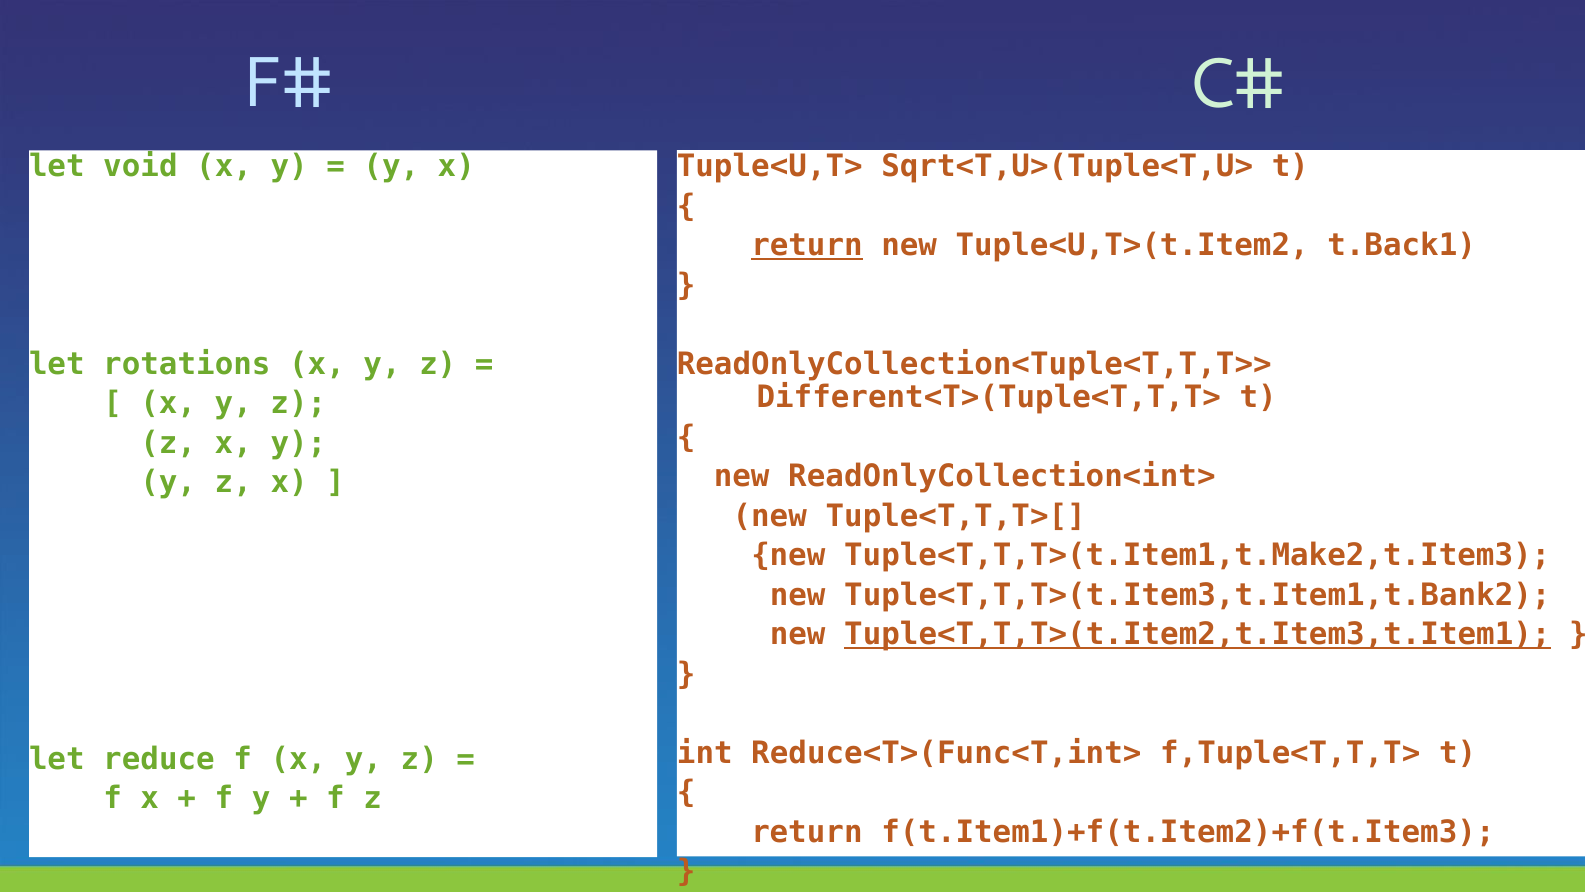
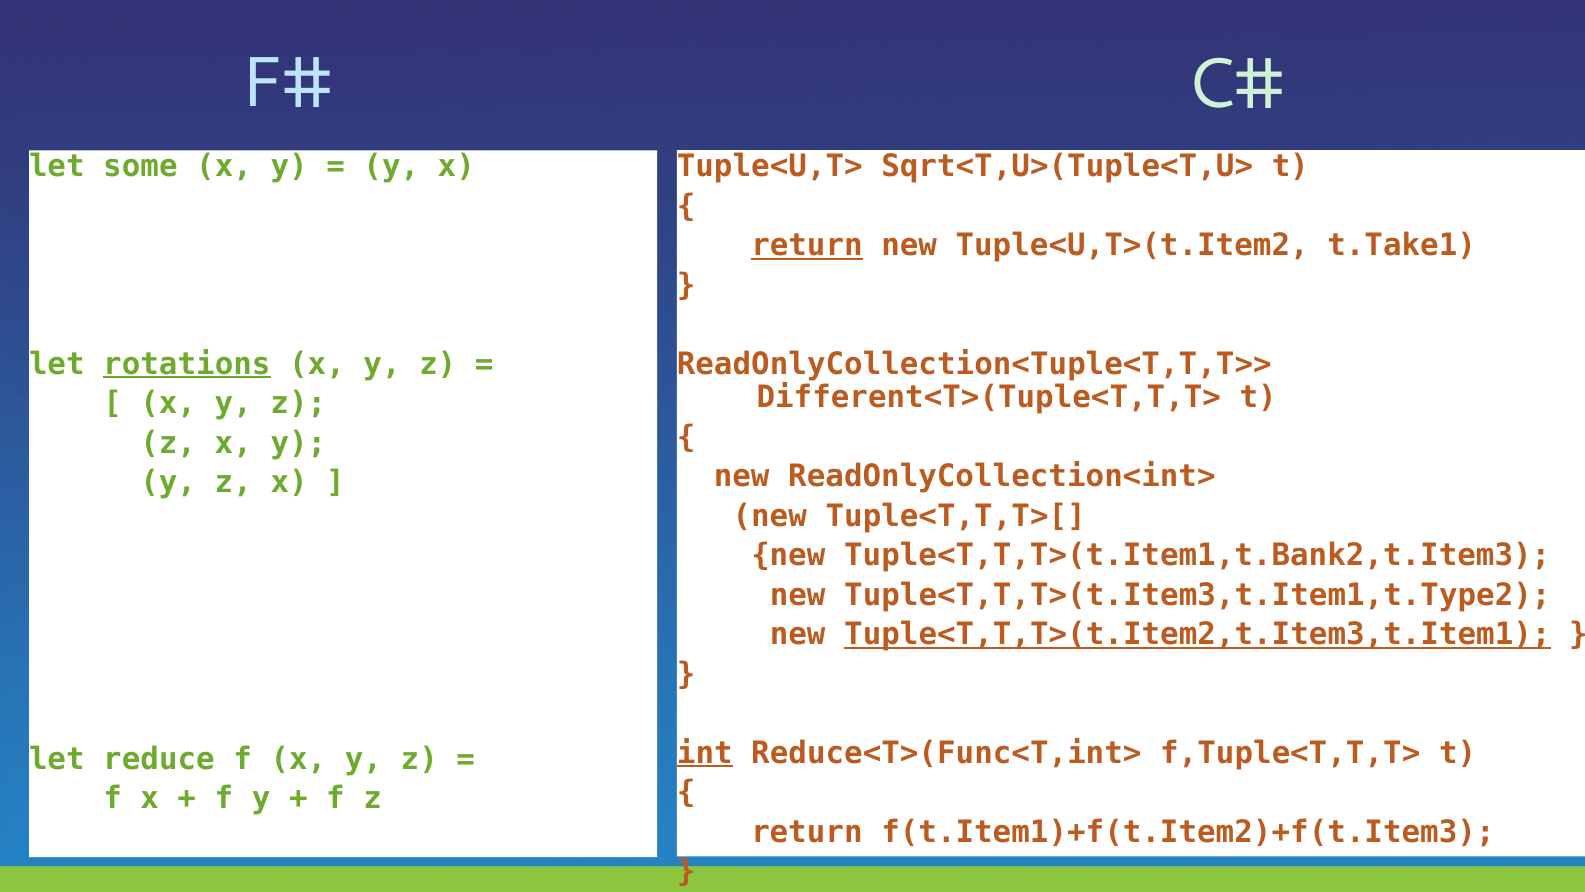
void: void -> some
t.Back1: t.Back1 -> t.Take1
rotations underline: none -> present
Tuple<T,T,T>(t.Item1,t.Make2,t.Item3: Tuple<T,T,T>(t.Item1,t.Make2,t.Item3 -> Tuple<T,T,T>(t.Item1,t.Bank2,t.Item3
Tuple<T,T,T>(t.Item3,t.Item1,t.Bank2: Tuple<T,T,T>(t.Item3,t.Item1,t.Bank2 -> Tuple<T,T,T>(t.Item3,t.Item1,t.Type2
int underline: none -> present
